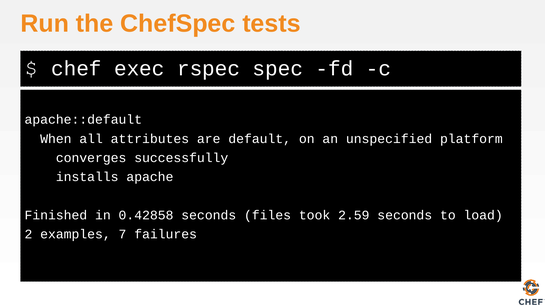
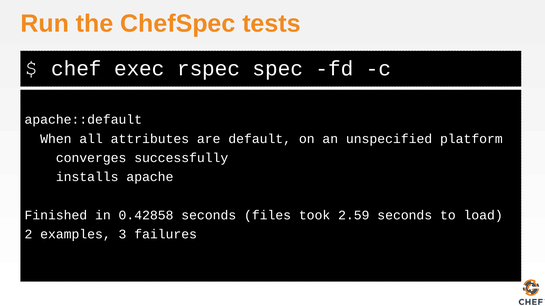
7: 7 -> 3
